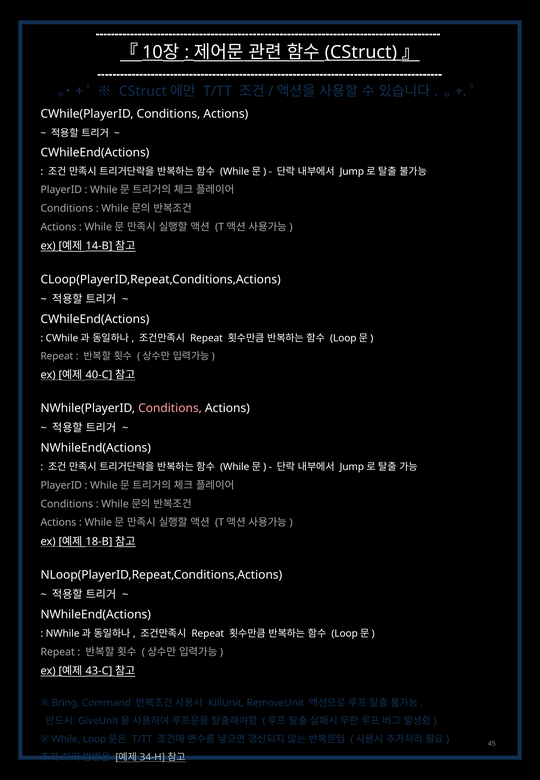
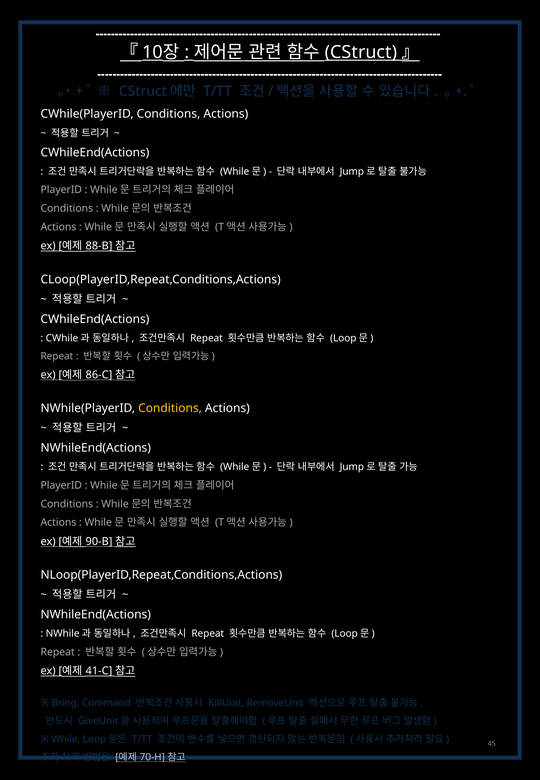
14-B: 14-B -> 88-B
40-C: 40-C -> 86-C
Conditions at (170, 408) colour: pink -> yellow
18-B: 18-B -> 90-B
43-C: 43-C -> 41-C
34-H: 34-H -> 70-H
